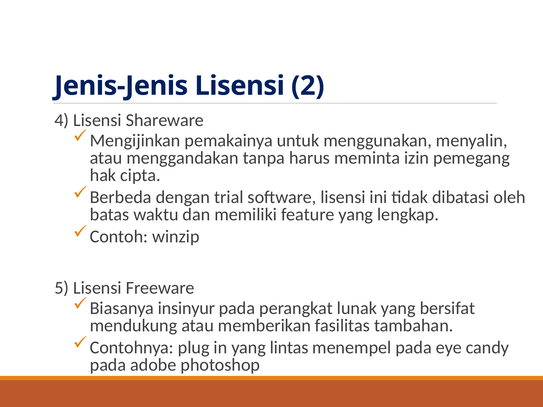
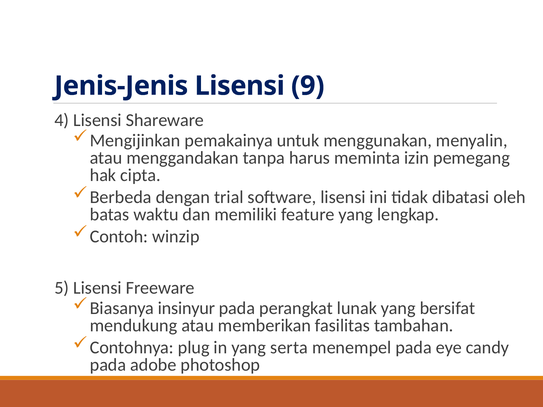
2: 2 -> 9
lintas: lintas -> serta
